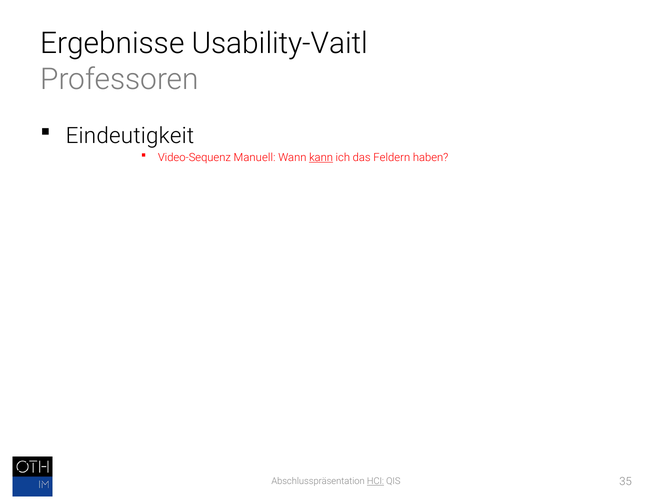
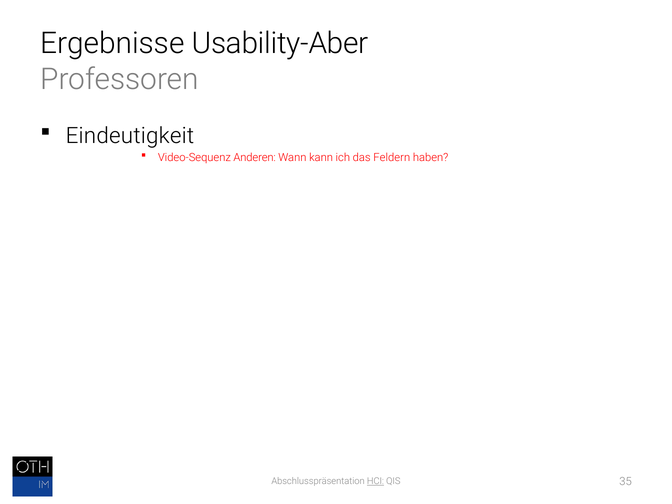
Usability-Vaitl: Usability-Vaitl -> Usability-Aber
Manuell: Manuell -> Anderen
kann underline: present -> none
